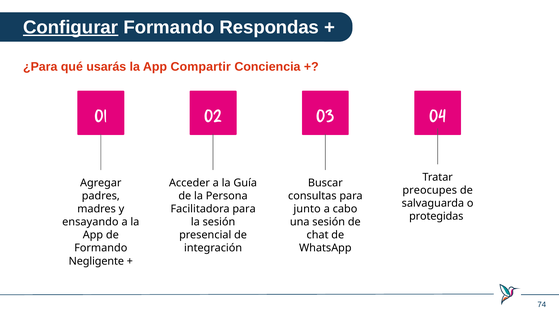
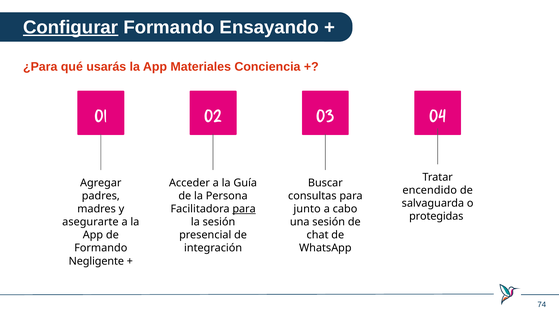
Respondas: Respondas -> Ensayando
Compartir: Compartir -> Materiales
preocupes: preocupes -> encendido
para at (244, 209) underline: none -> present
ensayando: ensayando -> asegurarte
